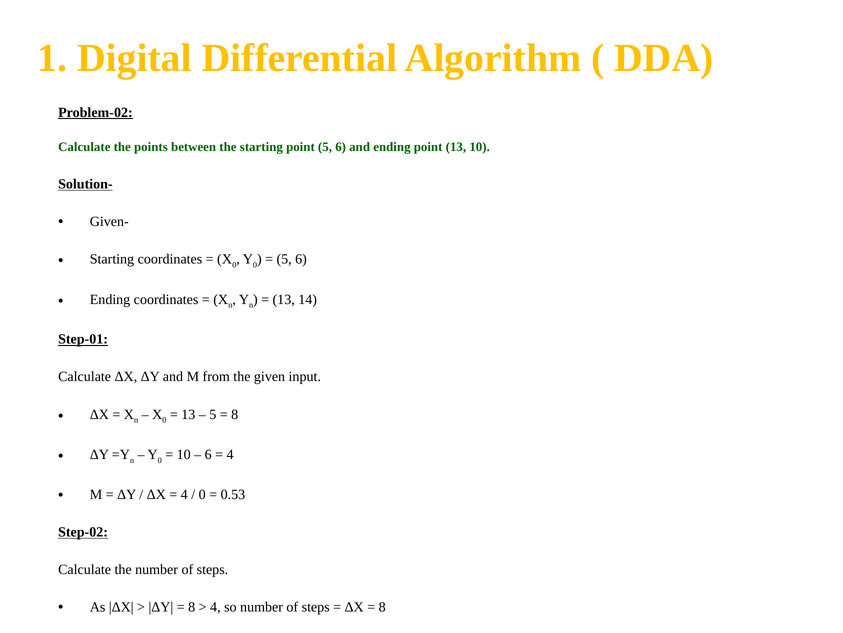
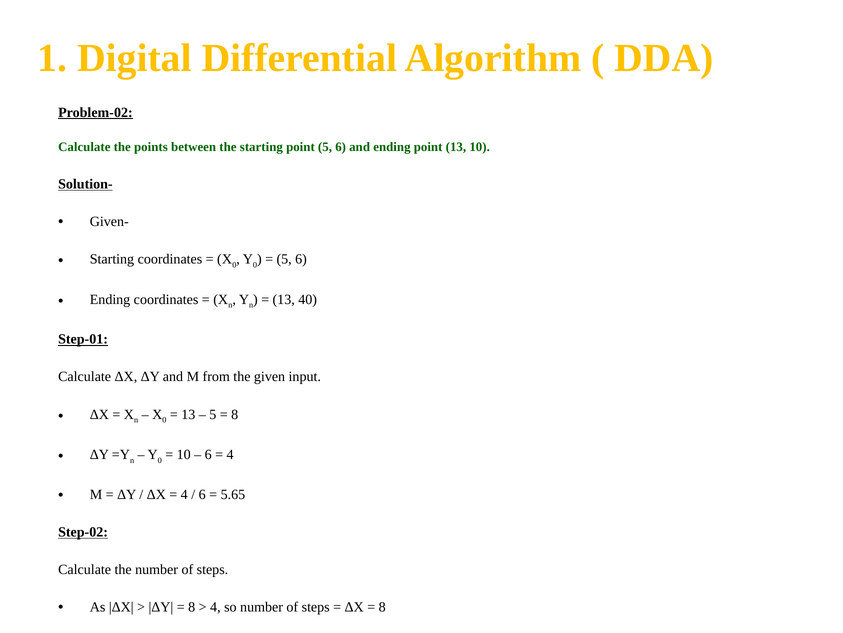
14: 14 -> 40
0 at (202, 494): 0 -> 6
0.53: 0.53 -> 5.65
